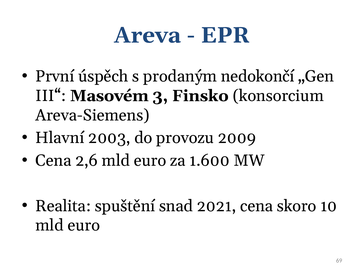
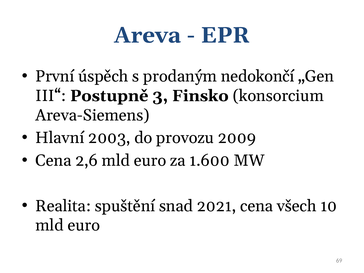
Masovém: Masovém -> Postupně
skoro: skoro -> všech
